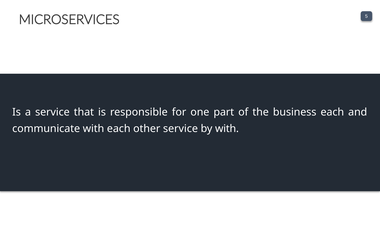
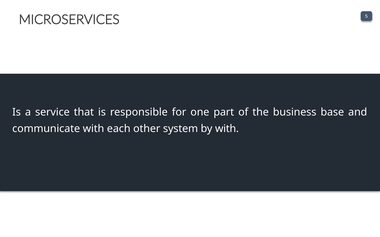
business each: each -> base
other service: service -> system
